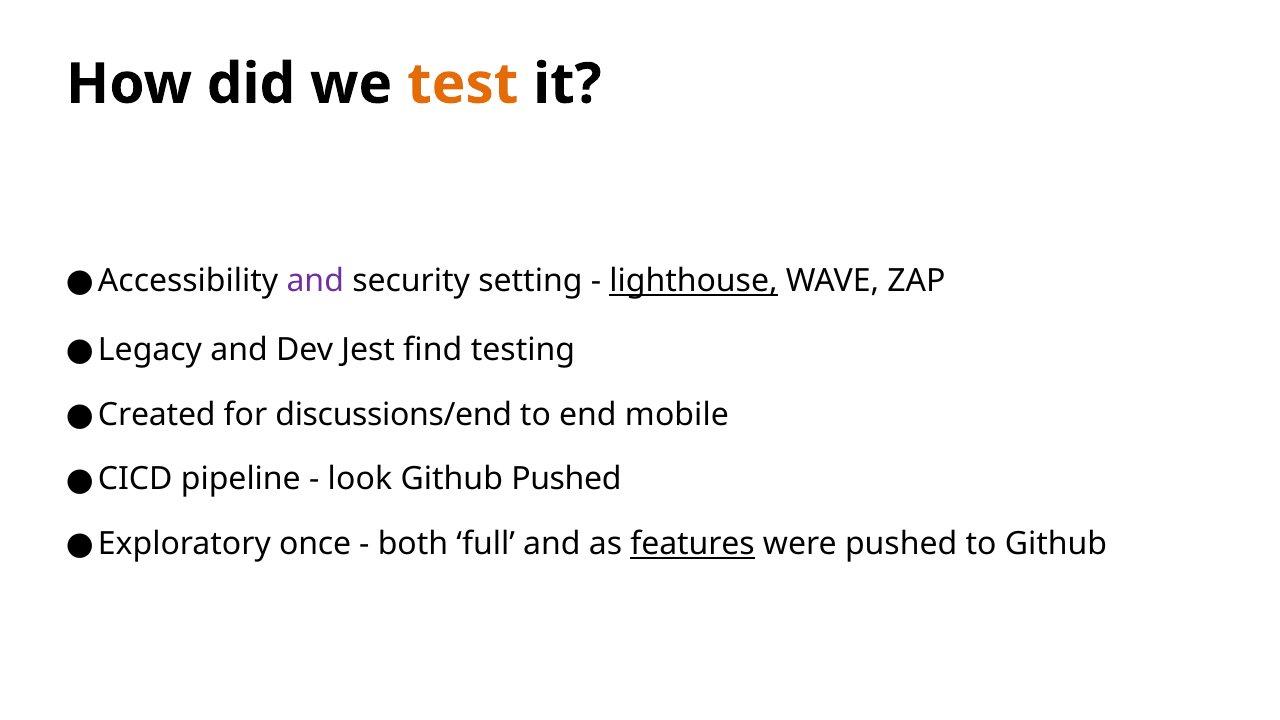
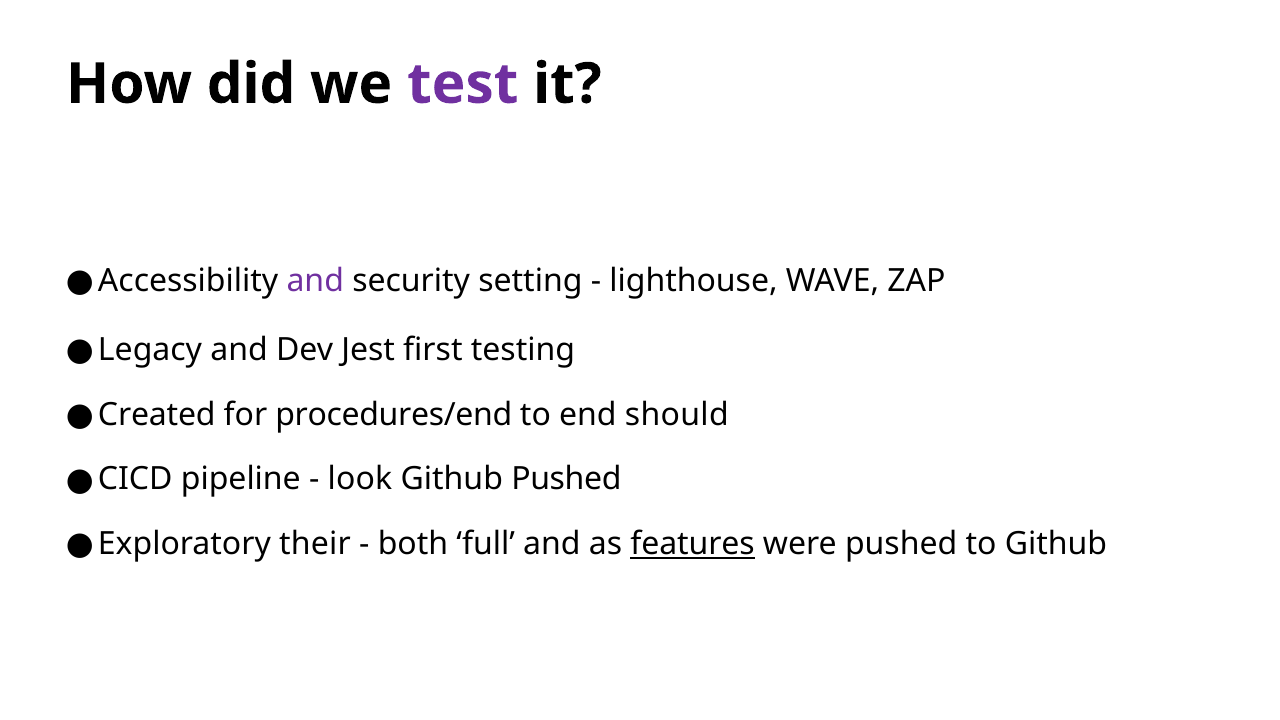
test colour: orange -> purple
lighthouse underline: present -> none
find: find -> first
discussions/end: discussions/end -> procedures/end
mobile: mobile -> should
once: once -> their
